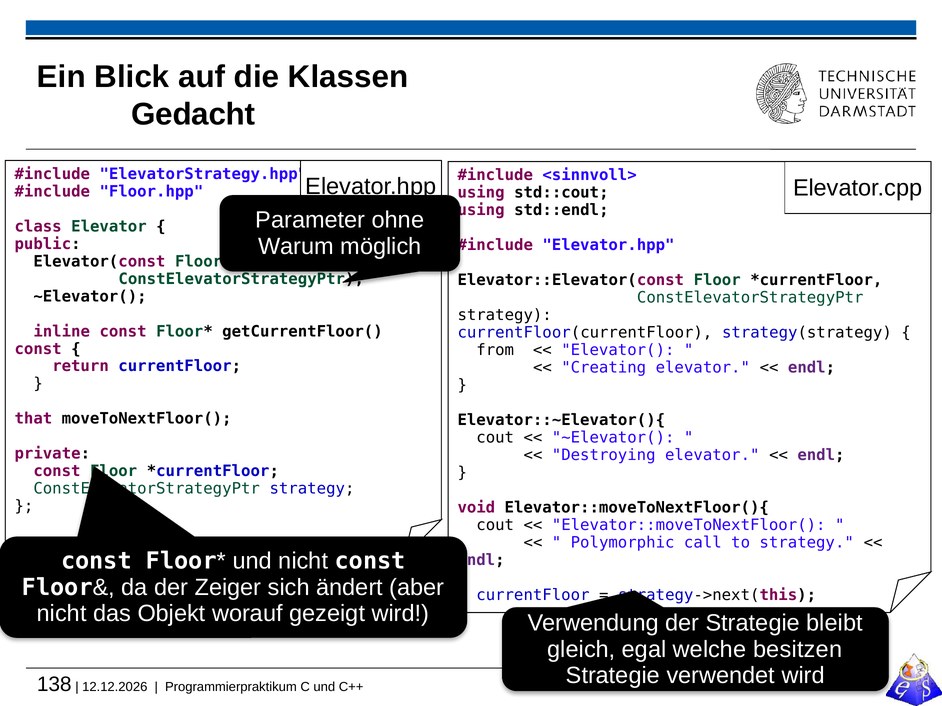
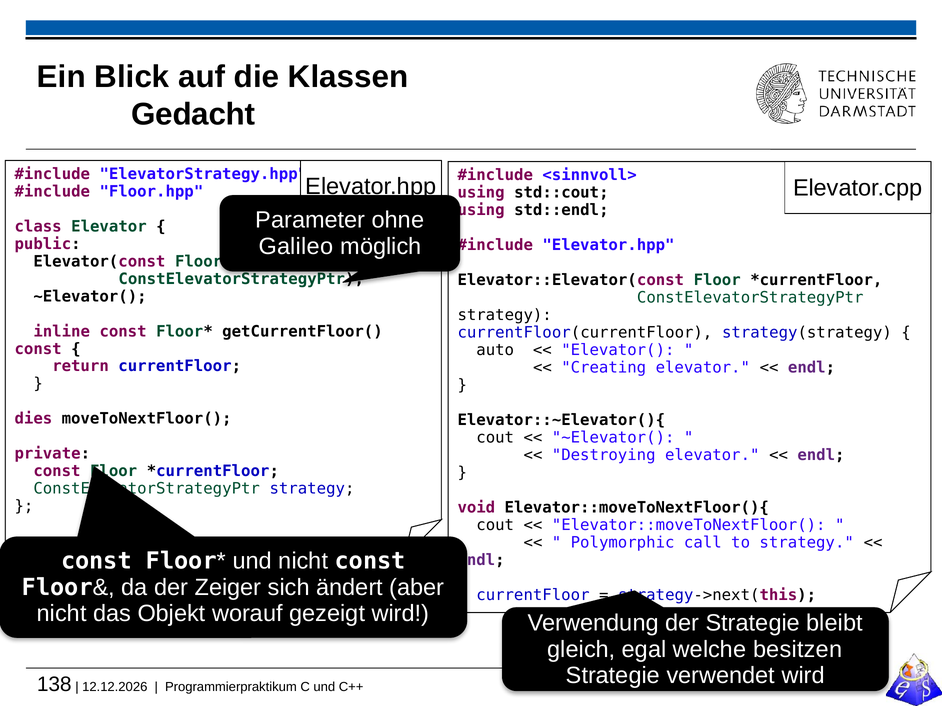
Warum: Warum -> Galileo
from: from -> auto
that: that -> dies
